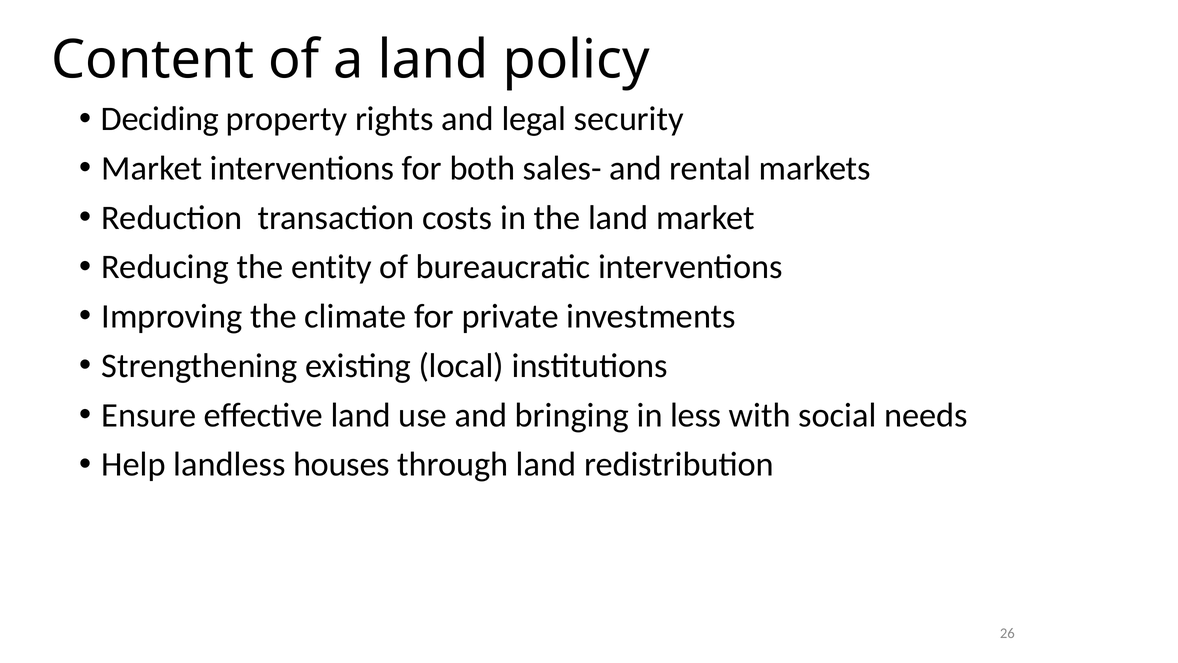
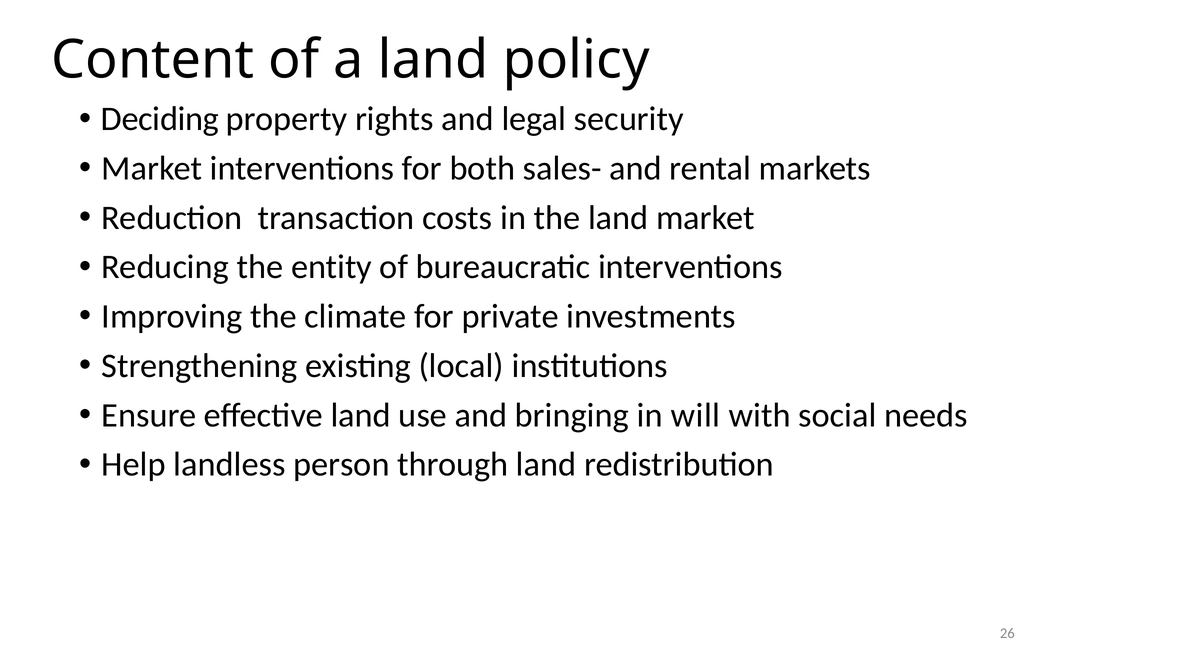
less: less -> will
houses: houses -> person
